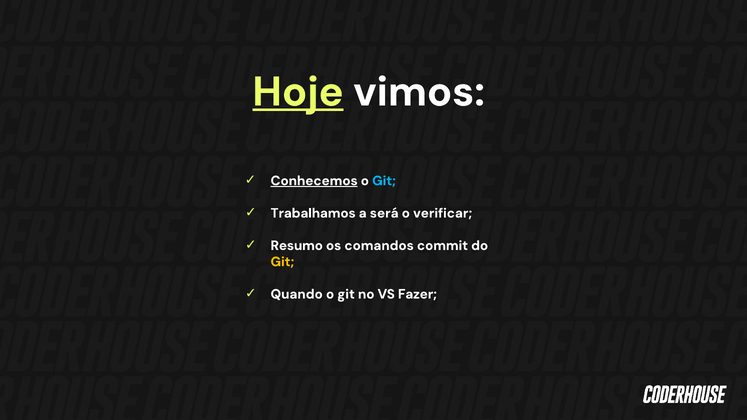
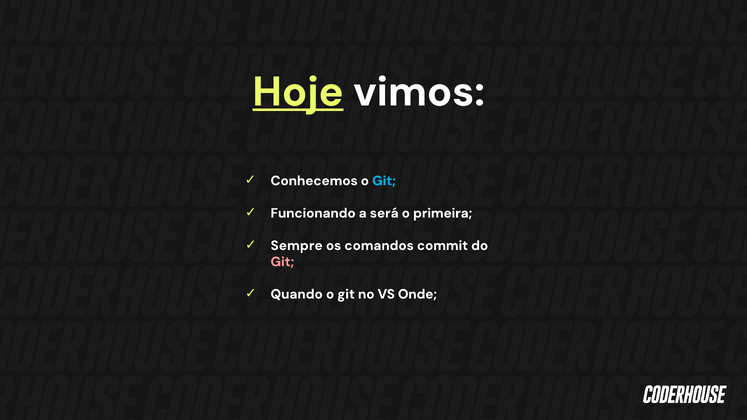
Conhecemos underline: present -> none
Trabalhamos: Trabalhamos -> Funcionando
verificar: verificar -> primeira
Resumo: Resumo -> Sempre
Git at (282, 262) colour: yellow -> pink
Fazer: Fazer -> Onde
